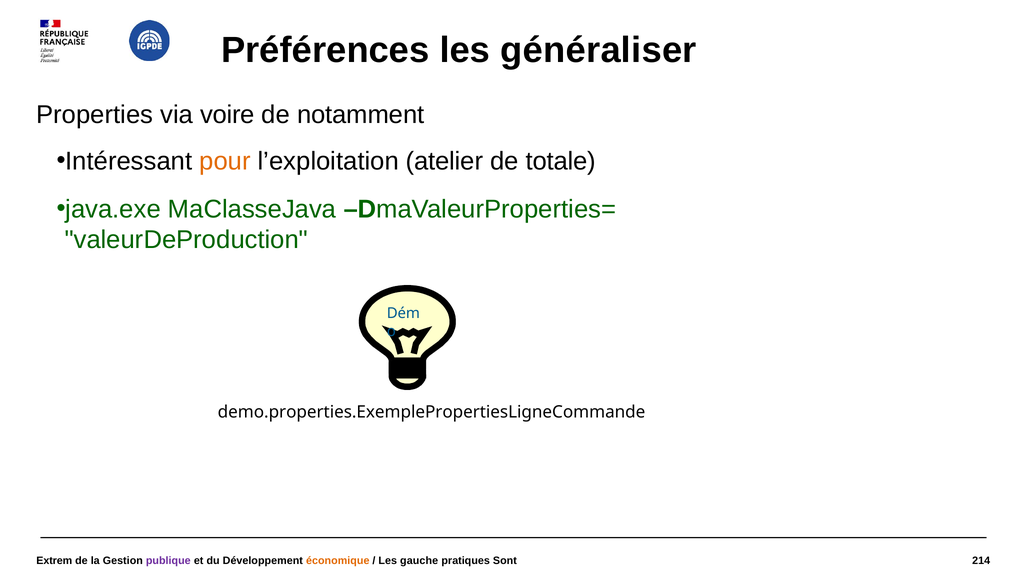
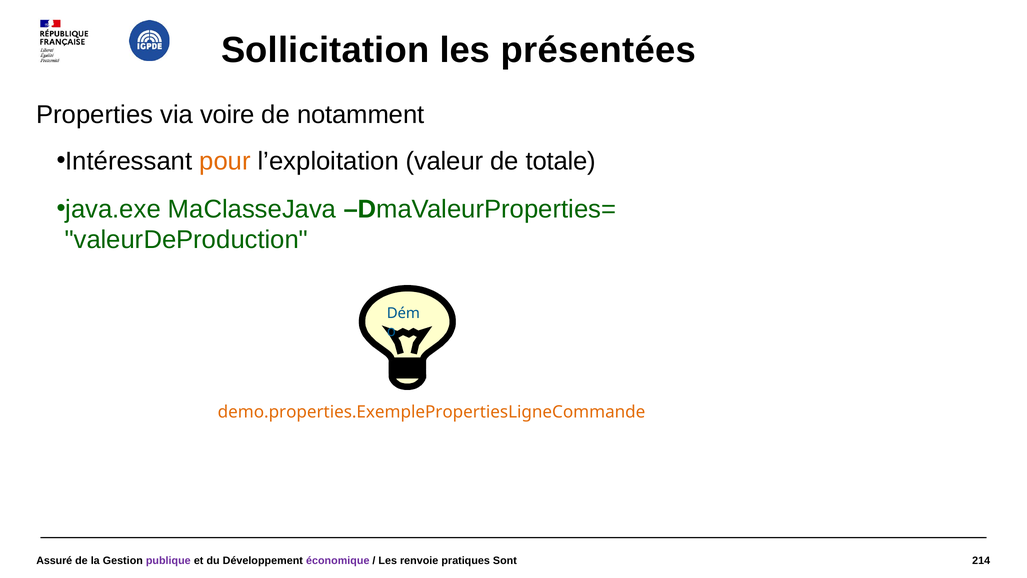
Préférences: Préférences -> Sollicitation
généraliser: généraliser -> présentées
atelier: atelier -> valeur
demo.properties.ExemplePropertiesLigneCommande colour: black -> orange
Extrem: Extrem -> Assuré
économique colour: orange -> purple
gauche: gauche -> renvoie
